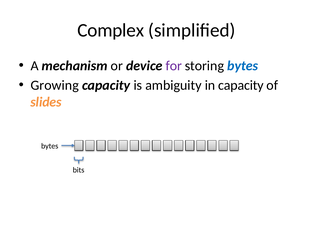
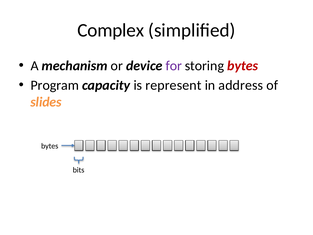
bytes at (243, 66) colour: blue -> red
Growing: Growing -> Program
ambiguity: ambiguity -> represent
in capacity: capacity -> address
